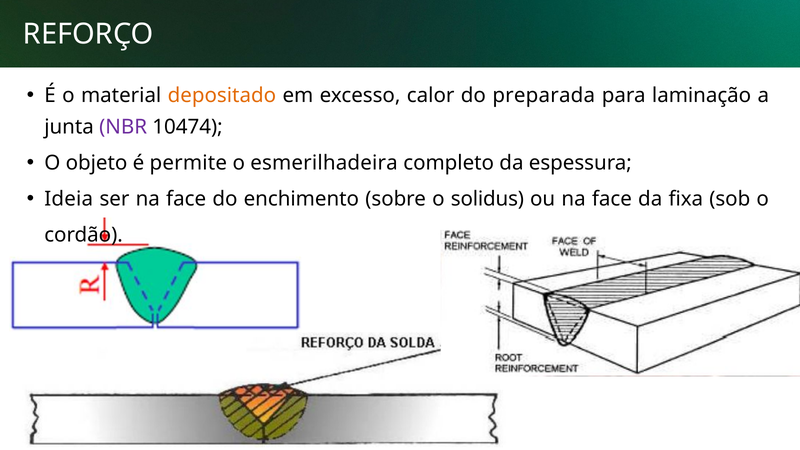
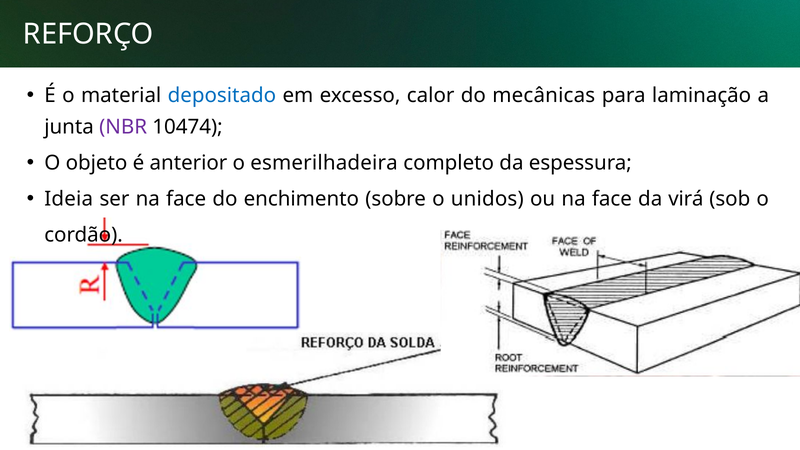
depositado colour: orange -> blue
preparada: preparada -> mecânicas
permite: permite -> anterior
solidus: solidus -> unidos
fixa: fixa -> virá
